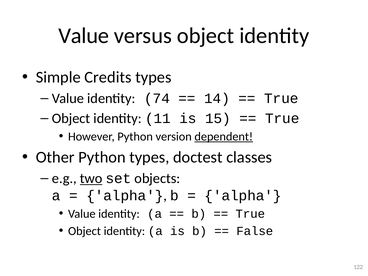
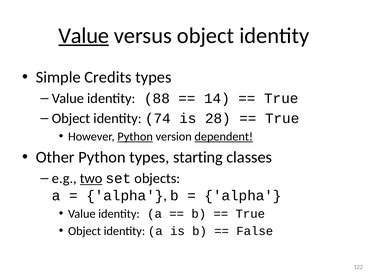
Value at (84, 36) underline: none -> present
74: 74 -> 88
11: 11 -> 74
15: 15 -> 28
Python at (135, 137) underline: none -> present
doctest: doctest -> starting
